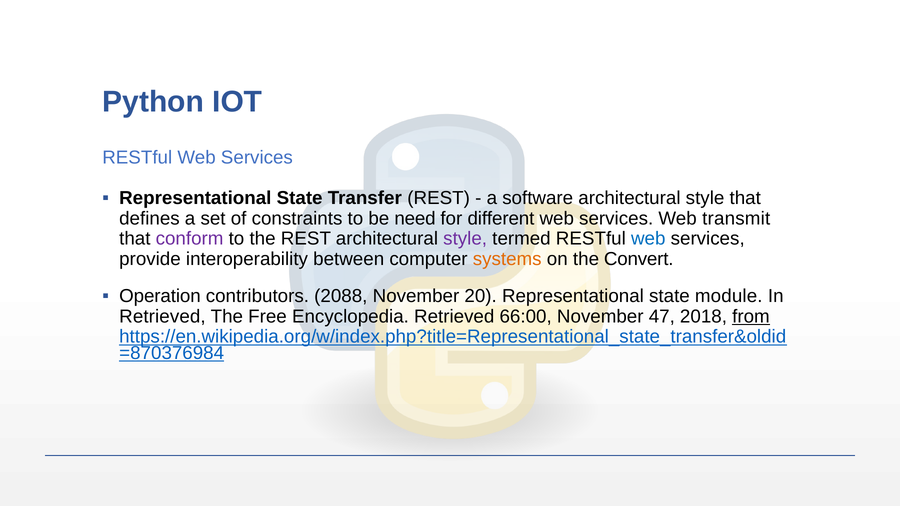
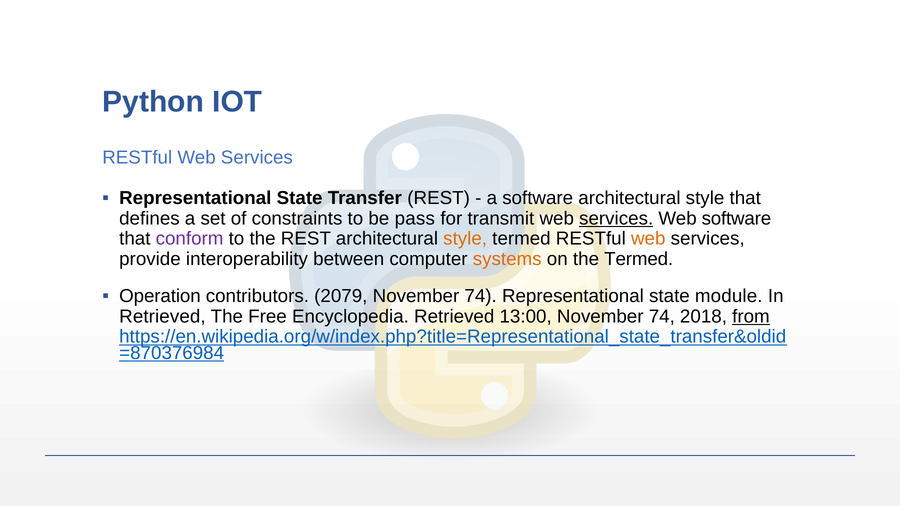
need: need -> pass
different: different -> transmit
services at (616, 219) underline: none -> present
Web transmit: transmit -> software
style at (465, 239) colour: purple -> orange
web at (648, 239) colour: blue -> orange
the Convert: Convert -> Termed
2088: 2088 -> 2079
20 at (481, 296): 20 -> 74
66:00: 66:00 -> 13:00
47 at (662, 317): 47 -> 74
